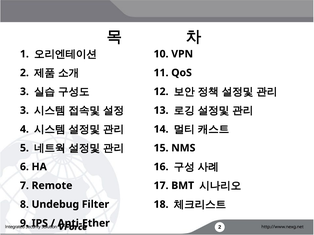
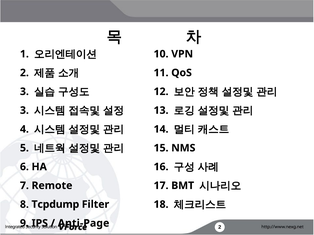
Undebug: Undebug -> Tcpdump
Anti-Ether: Anti-Ether -> Anti-Page
